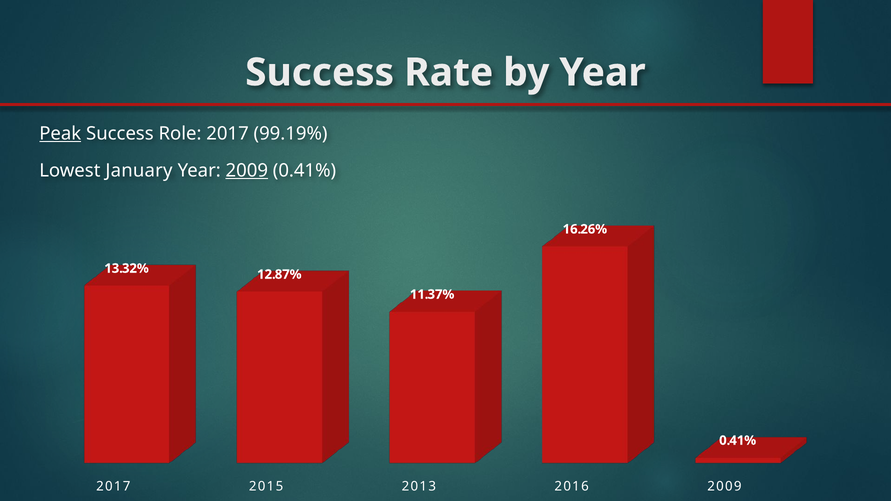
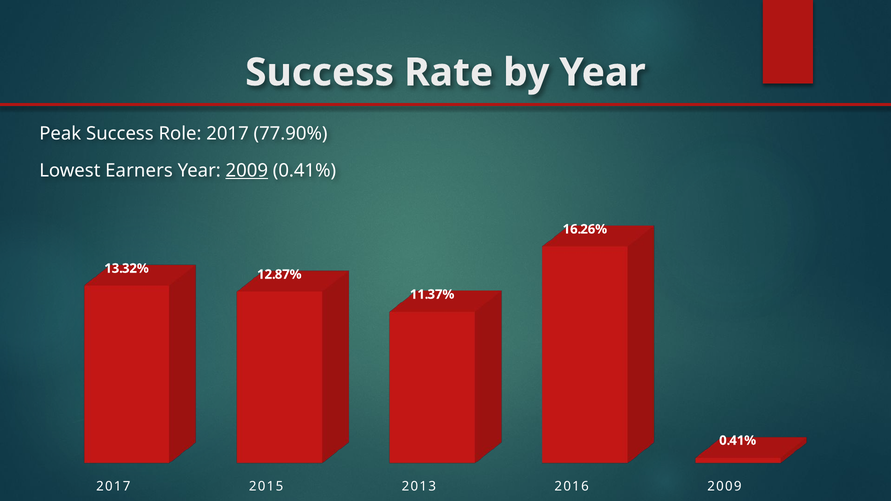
Peak underline: present -> none
99.19%: 99.19% -> 77.90%
January: January -> Earners
